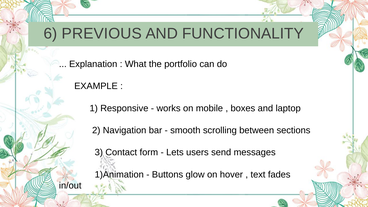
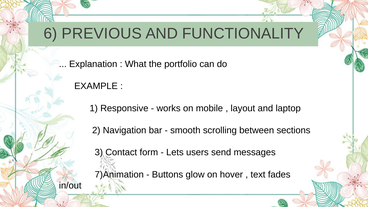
boxes: boxes -> layout
1)Animation: 1)Animation -> 7)Animation
